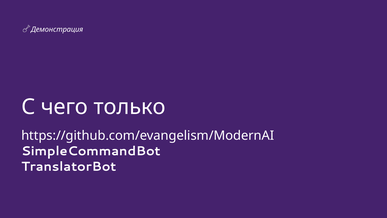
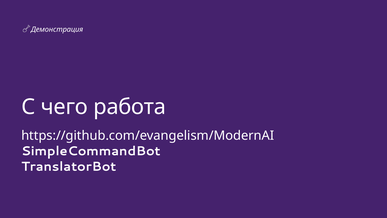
только: только -> работа
